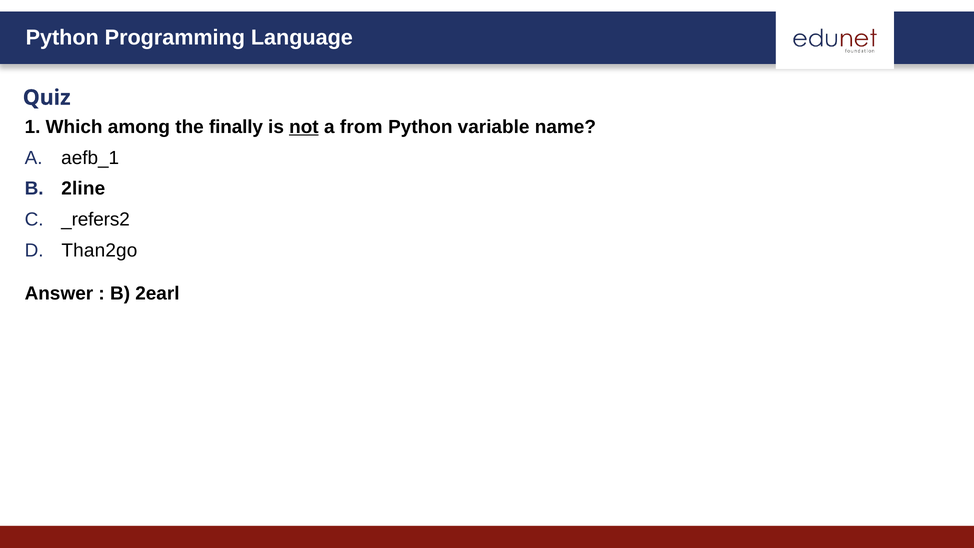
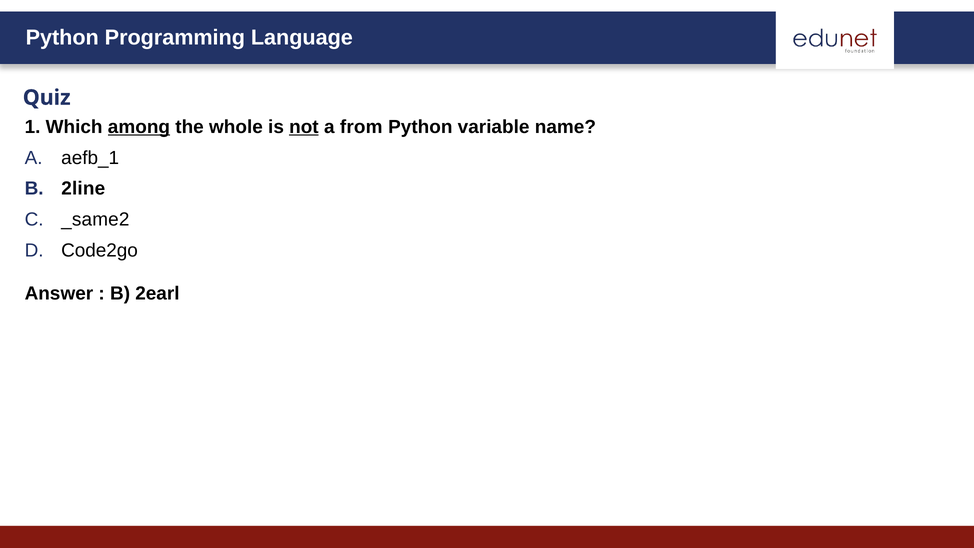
among underline: none -> present
finally: finally -> whole
_refers2: _refers2 -> _same2
Than2go: Than2go -> Code2go
